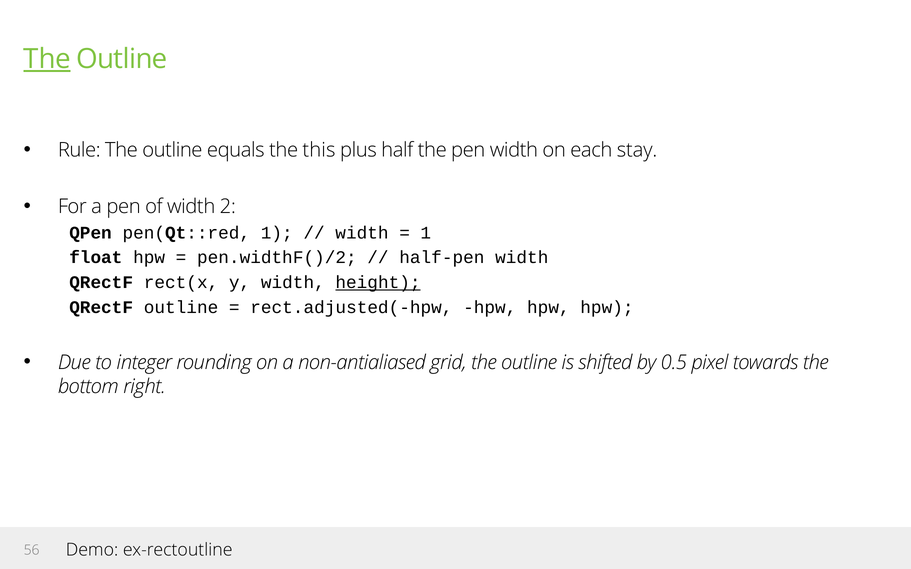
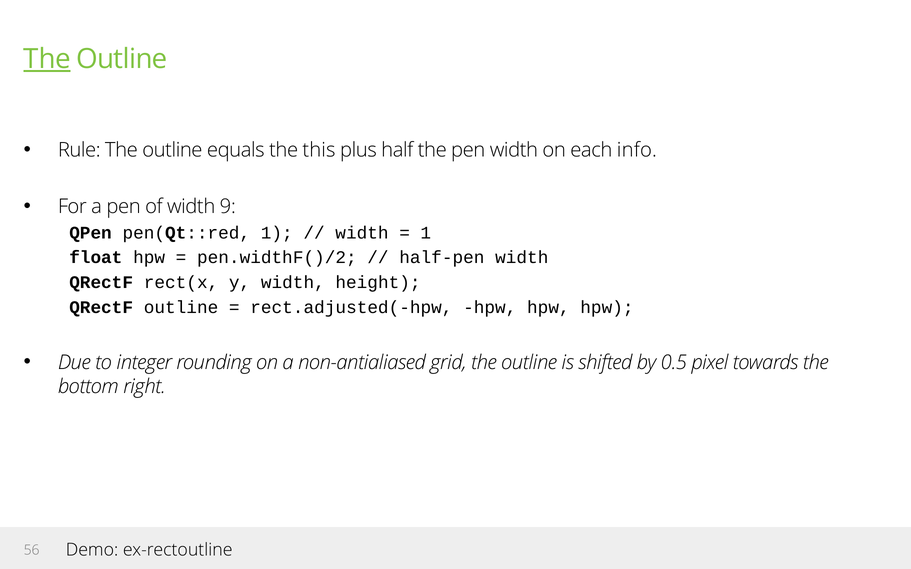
stay: stay -> info
2: 2 -> 9
height underline: present -> none
